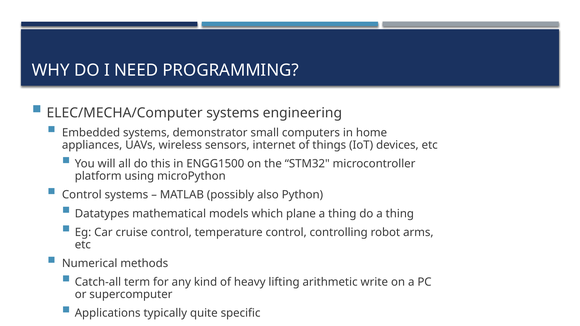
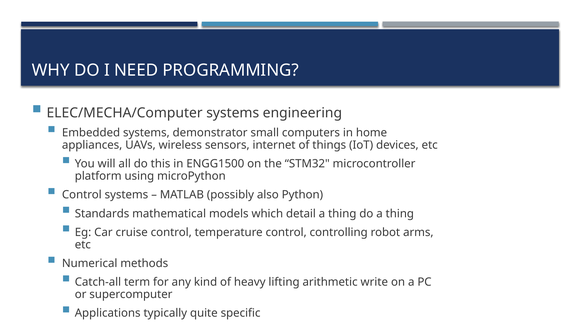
Datatypes: Datatypes -> Standards
plane: plane -> detail
